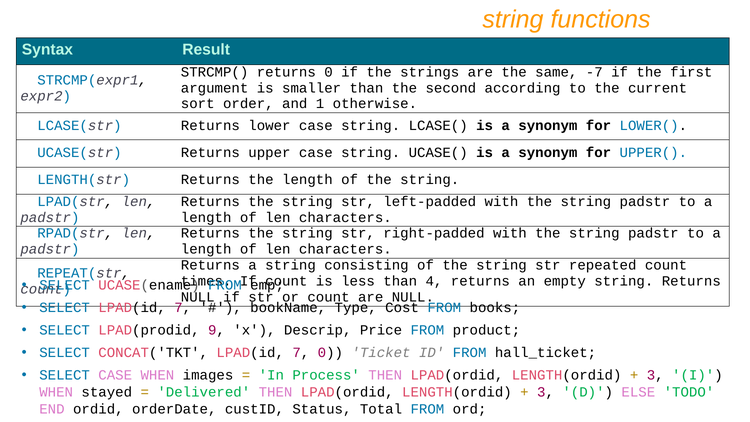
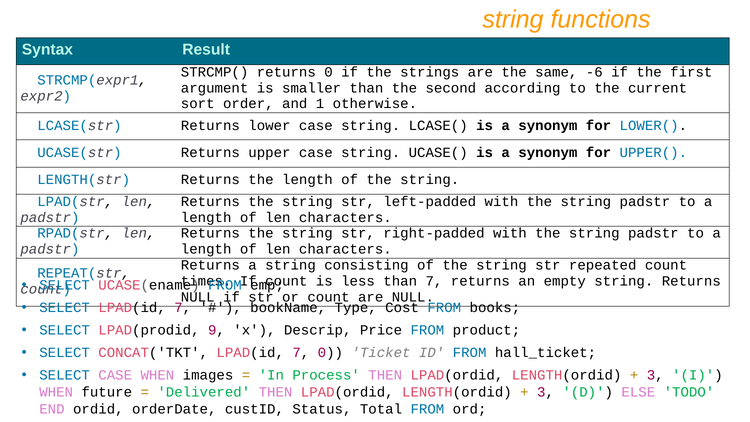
-7: -7 -> -6
than 4: 4 -> 7
stayed: stayed -> future
